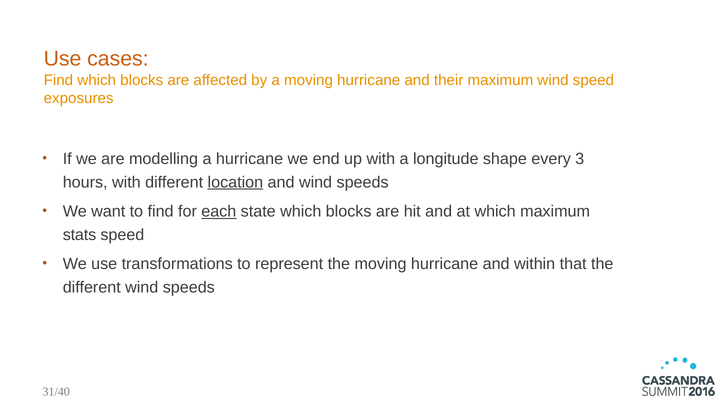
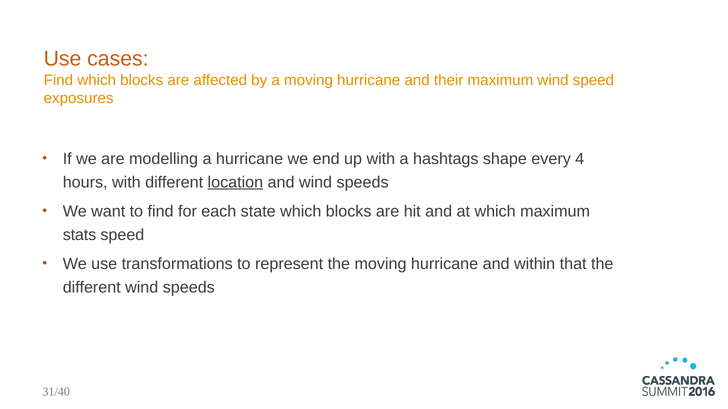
longitude: longitude -> hashtags
3: 3 -> 4
each underline: present -> none
